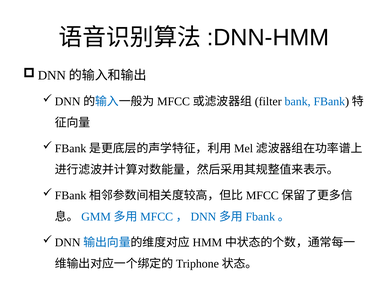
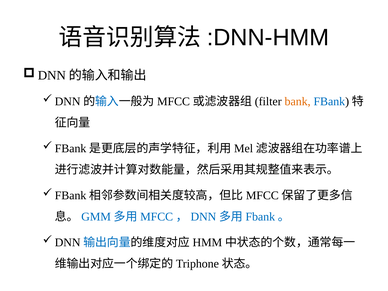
bank colour: blue -> orange
